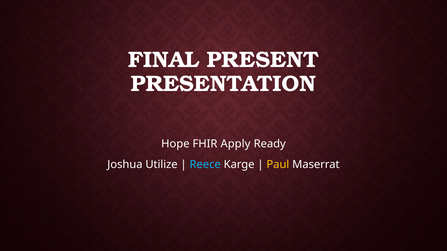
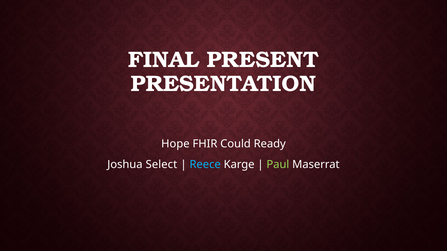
Apply: Apply -> Could
Utilize: Utilize -> Select
Paul colour: yellow -> light green
